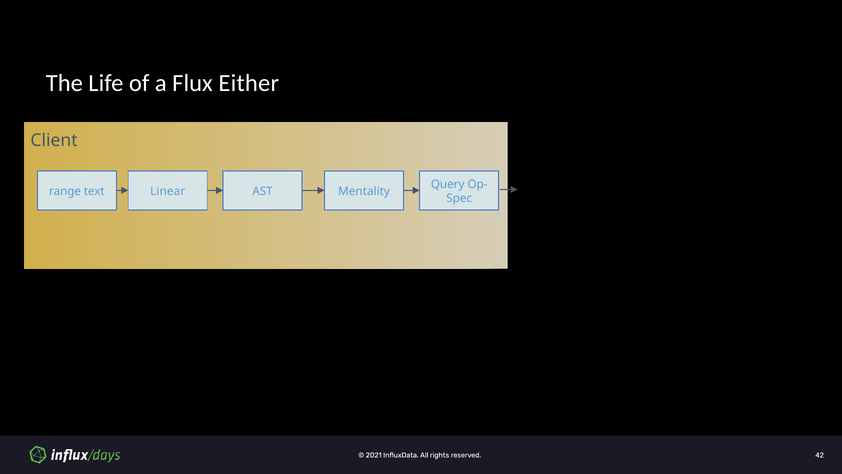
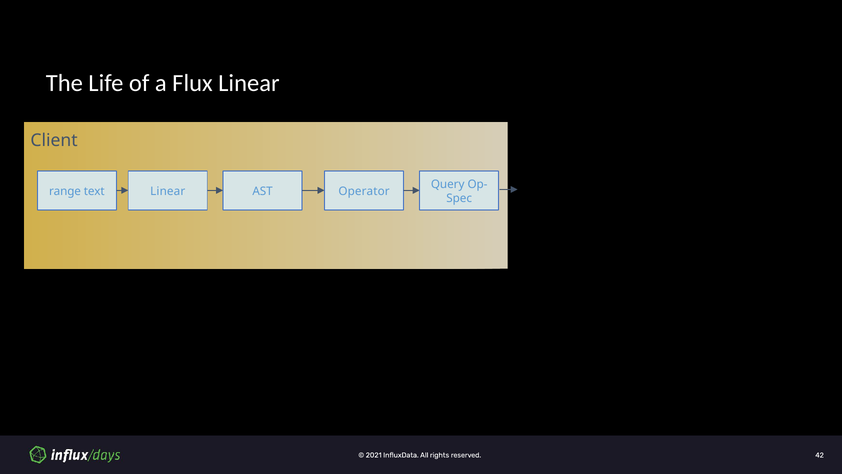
Flux Either: Either -> Linear
Mentality: Mentality -> Operator
